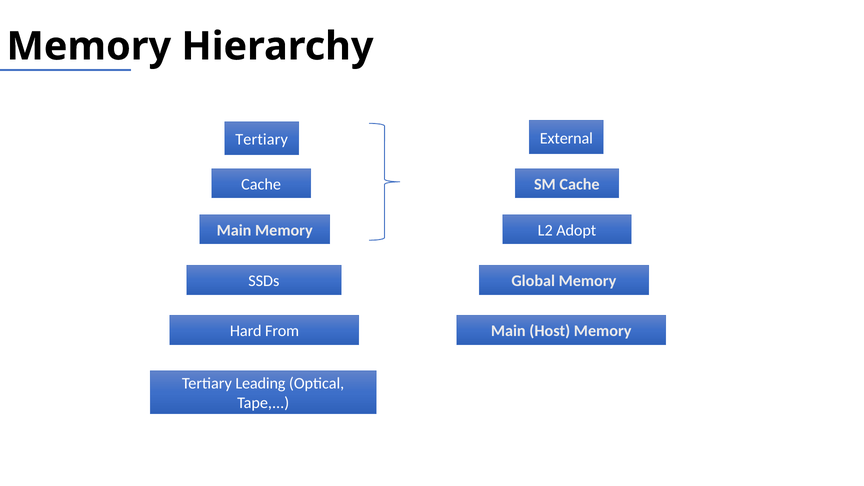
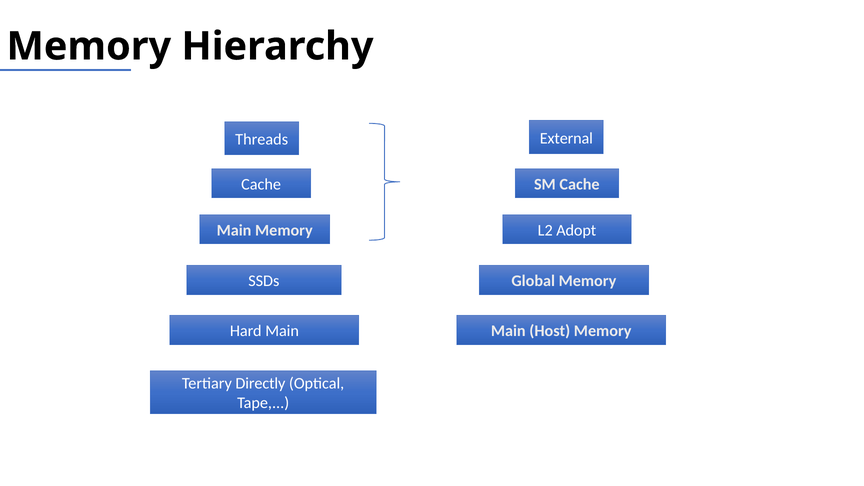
Tertiary at (262, 139): Tertiary -> Threads
Hard From: From -> Main
Leading: Leading -> Directly
